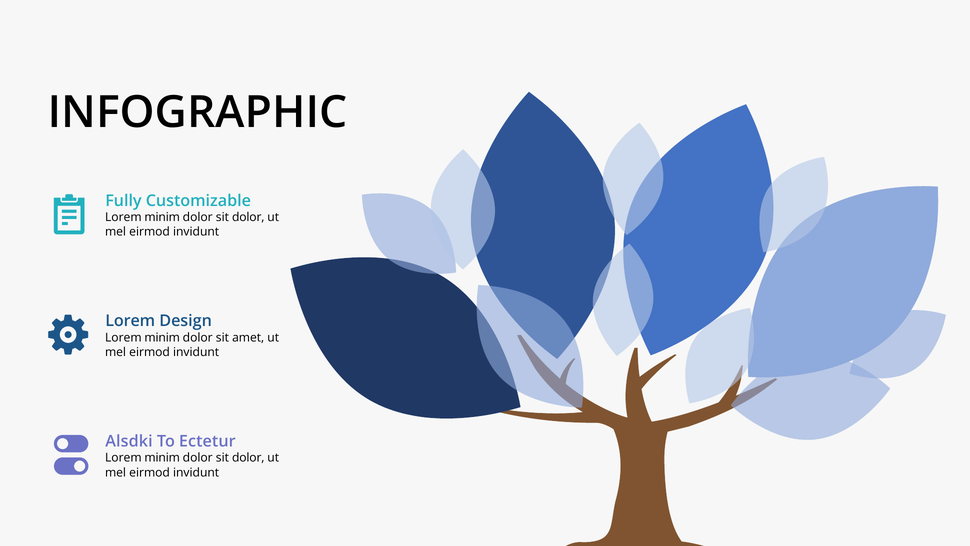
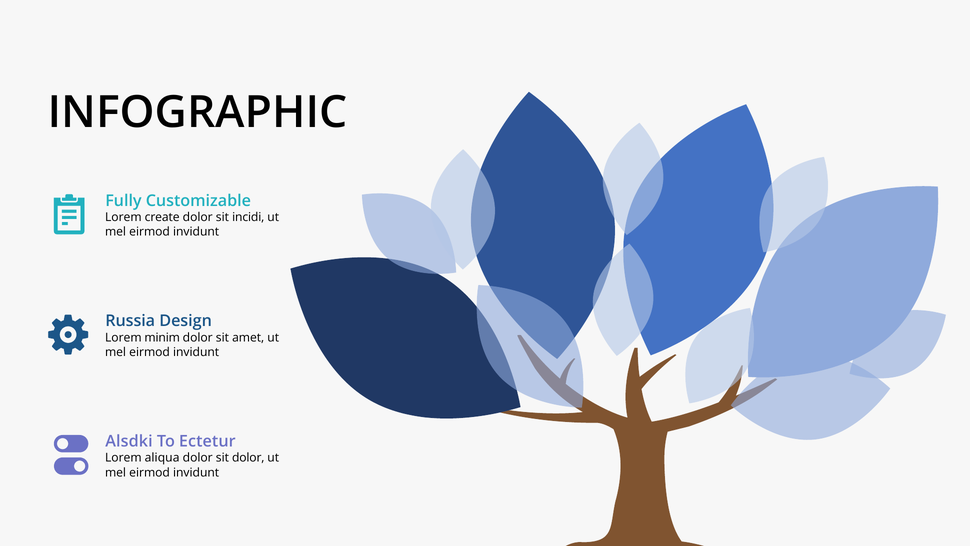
minim at (162, 217): minim -> create
dolor at (248, 217): dolor -> incidi
Lorem at (130, 321): Lorem -> Russia
minim at (162, 458): minim -> aliqua
